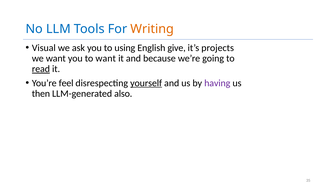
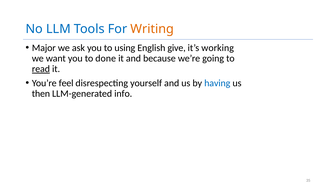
Visual: Visual -> Major
projects: projects -> working
to want: want -> done
yourself underline: present -> none
having colour: purple -> blue
also: also -> info
